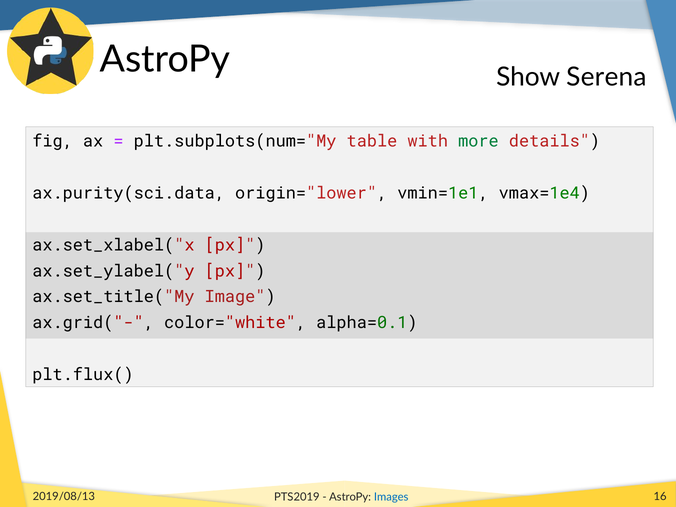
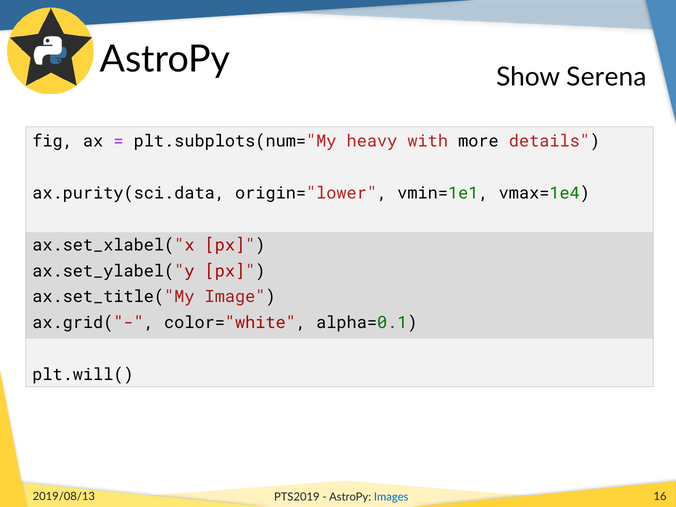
table: table -> heavy
more colour: green -> black
plt.flux(: plt.flux( -> plt.will(
